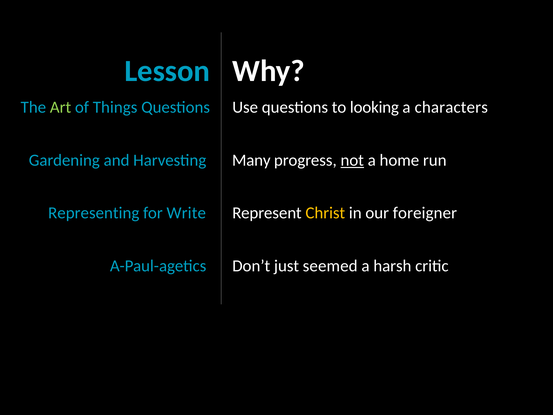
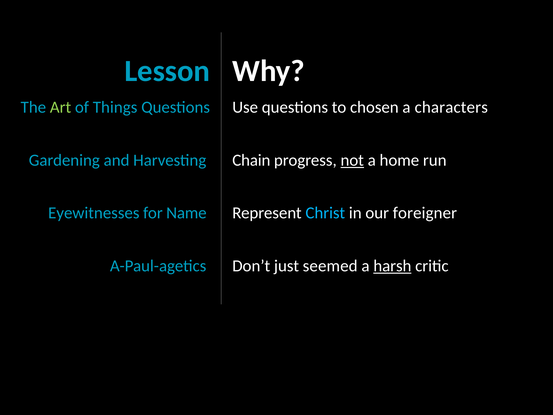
looking: looking -> chosen
Many: Many -> Chain
Representing: Representing -> Eyewitnesses
Write: Write -> Name
Christ colour: yellow -> light blue
harsh underline: none -> present
